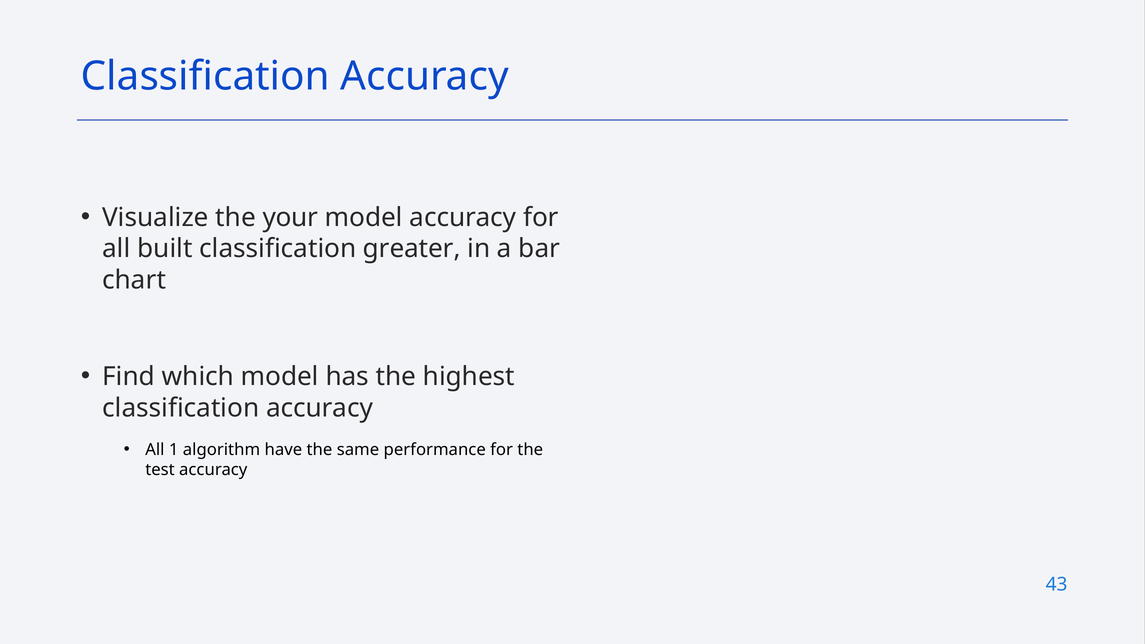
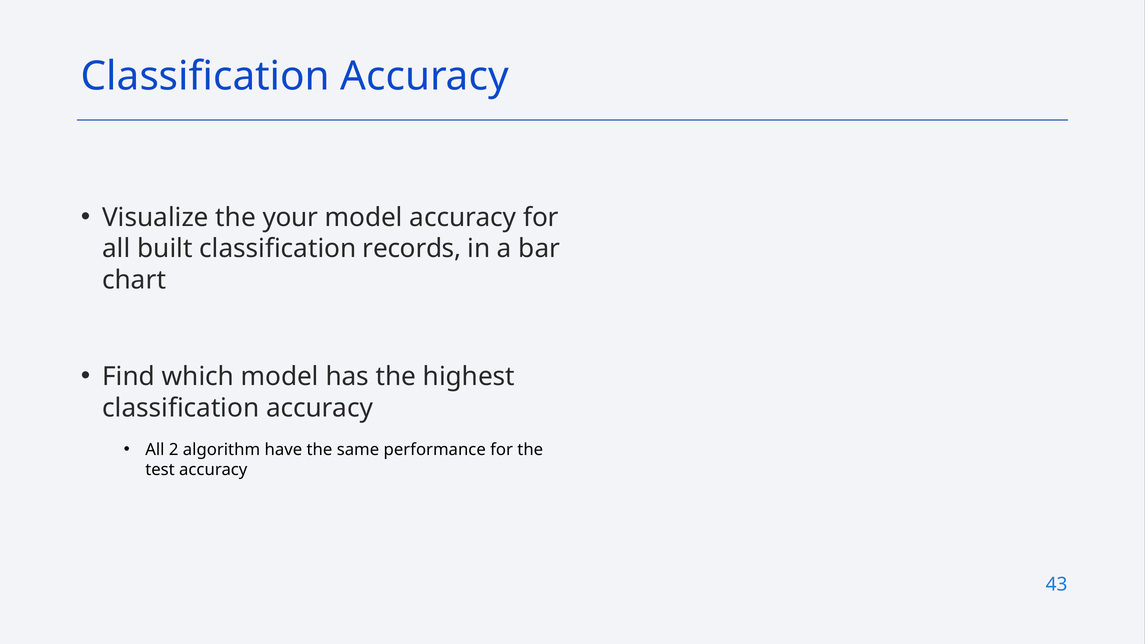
greater: greater -> records
1: 1 -> 2
